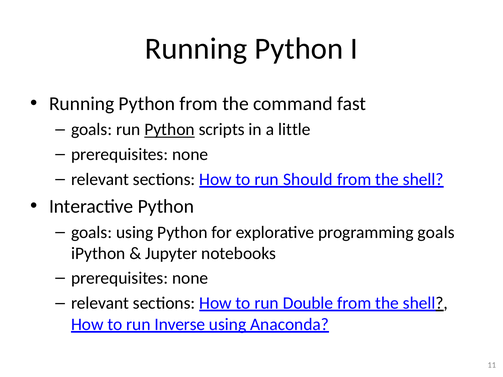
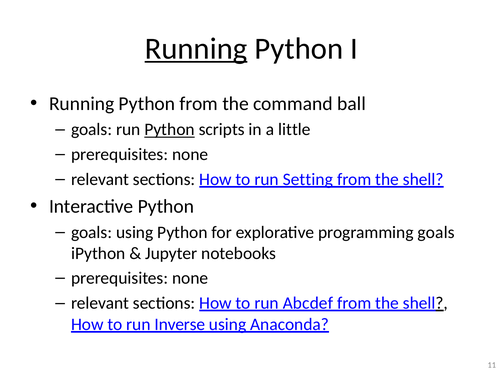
Running at (196, 49) underline: none -> present
fast: fast -> ball
Should: Should -> Setting
Double: Double -> Abcdef
